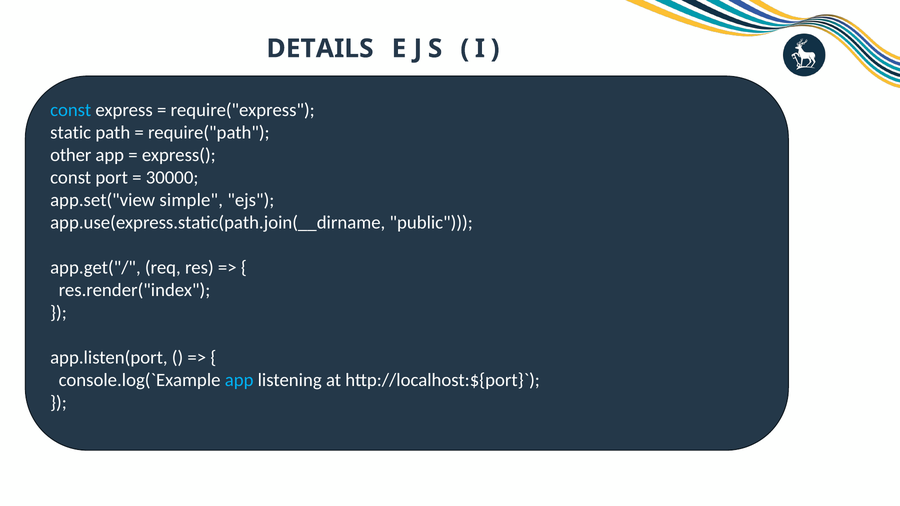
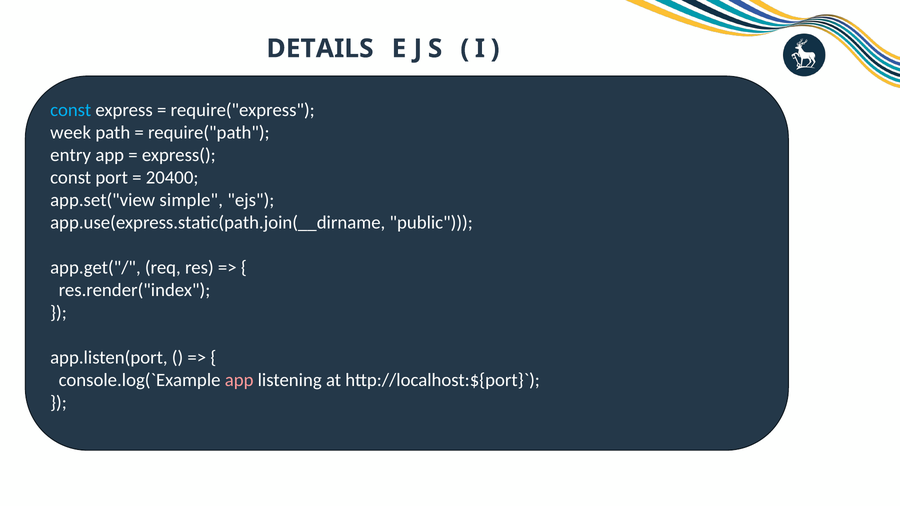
static: static -> week
other: other -> entry
30000: 30000 -> 20400
app at (239, 380) colour: light blue -> pink
